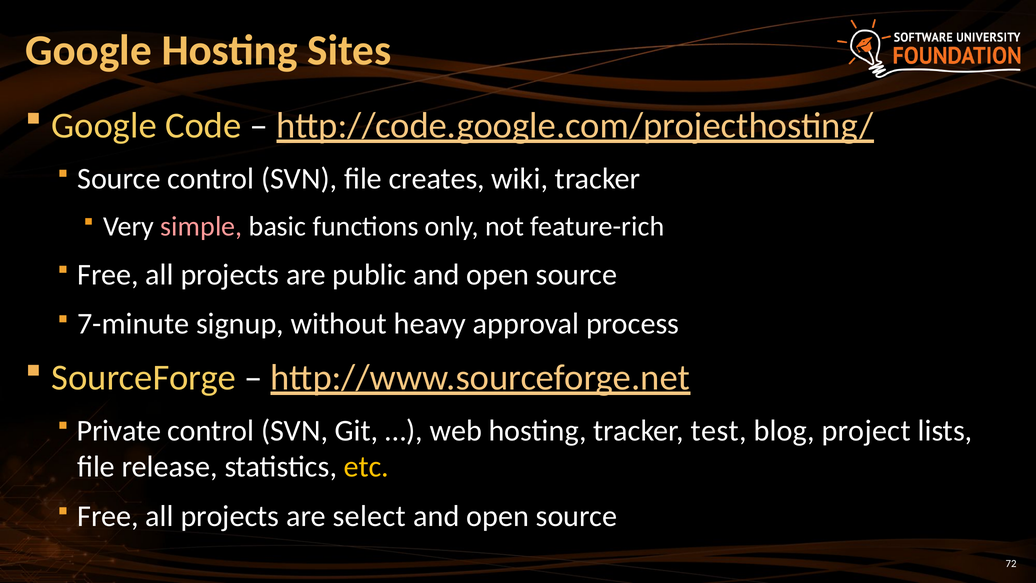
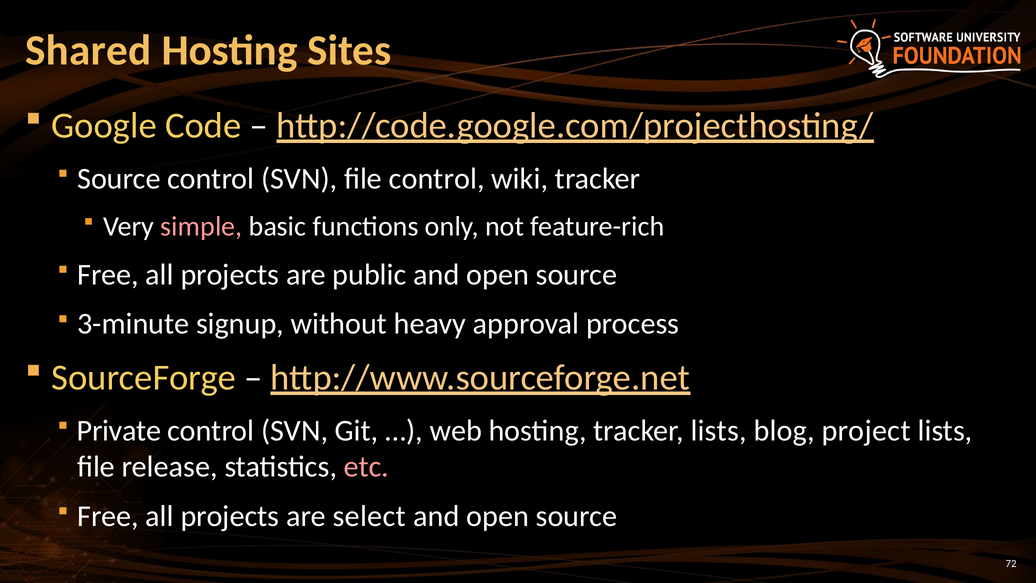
Google at (88, 50): Google -> Shared
file creates: creates -> control
7-minute: 7-minute -> 3-minute
tracker test: test -> lists
etc colour: yellow -> pink
